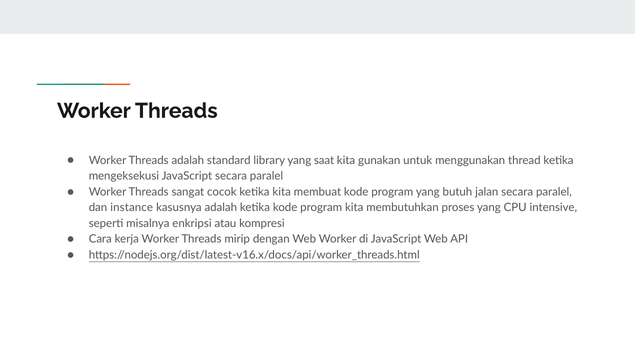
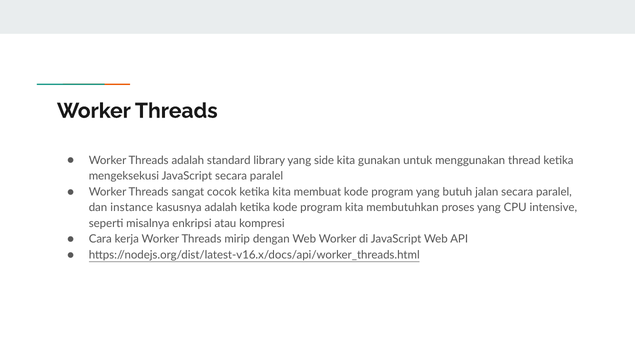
saat: saat -> side
